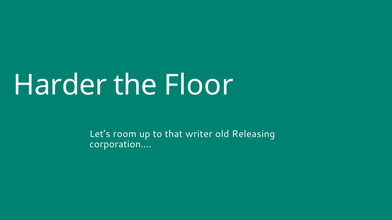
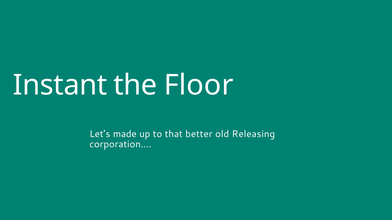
Harder: Harder -> Instant
room: room -> made
writer: writer -> better
